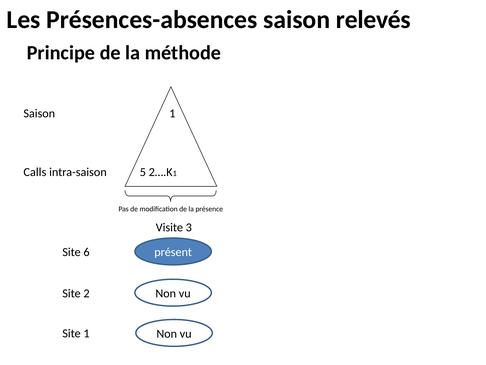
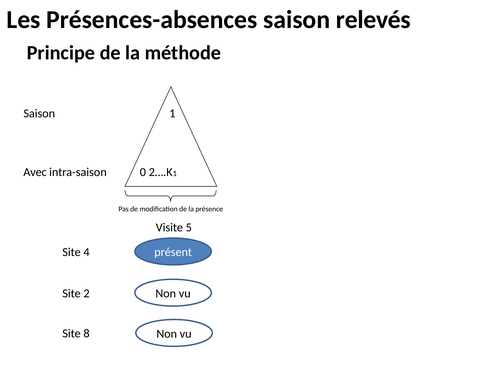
Calls: Calls -> Avec
5: 5 -> 0
3: 3 -> 5
6: 6 -> 4
Site 1: 1 -> 8
